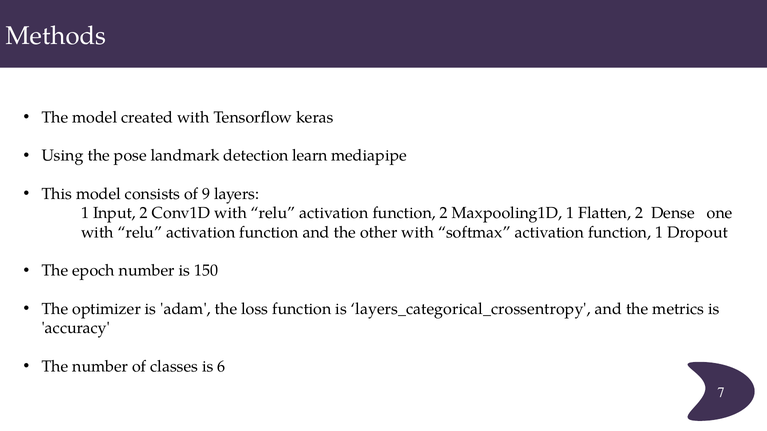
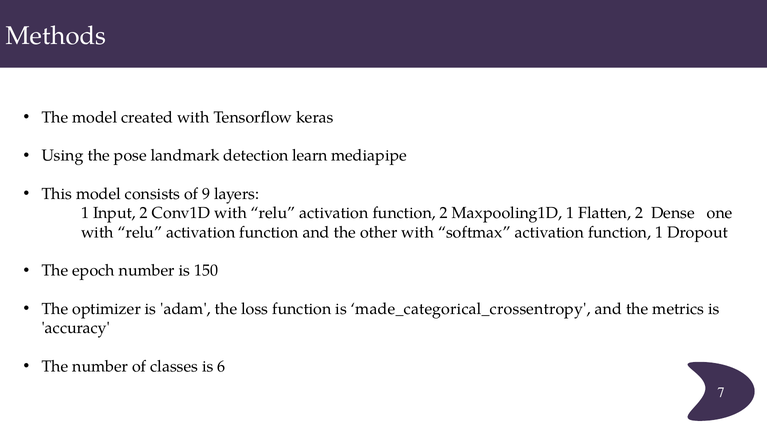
layers_categorical_crossentropy: layers_categorical_crossentropy -> made_categorical_crossentropy
